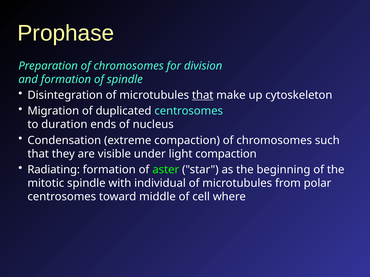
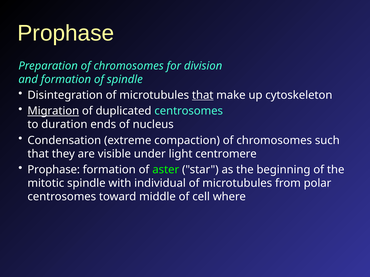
Migration underline: none -> present
light compaction: compaction -> centromere
Radiating at (54, 170): Radiating -> Prophase
